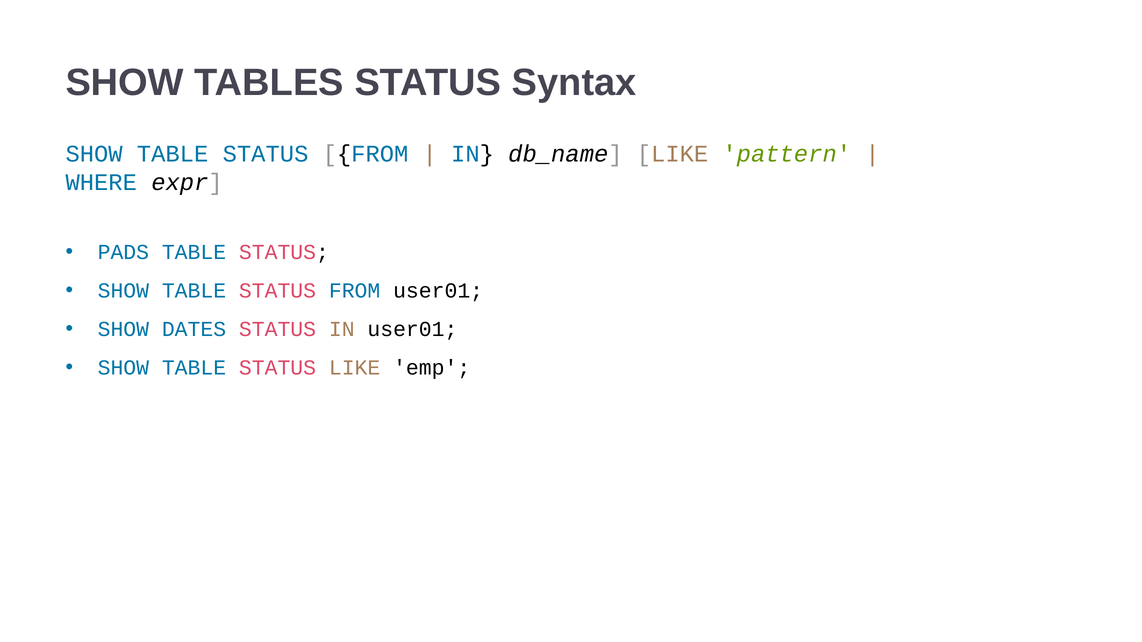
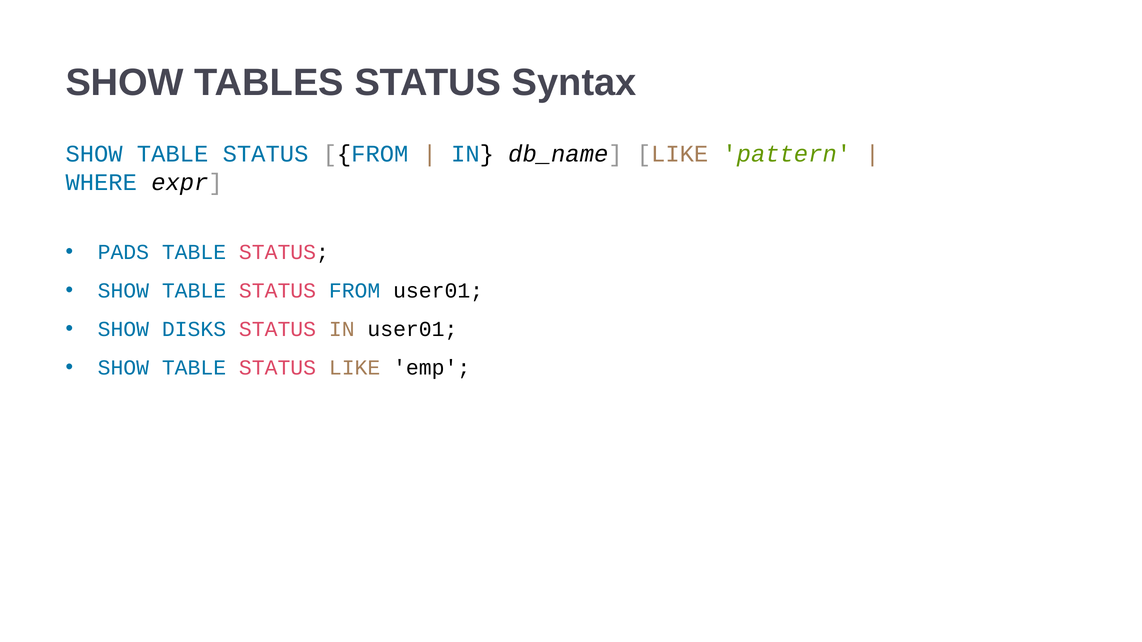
DATES: DATES -> DISKS
